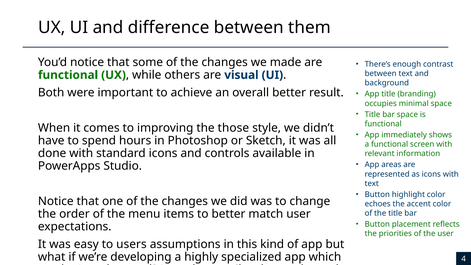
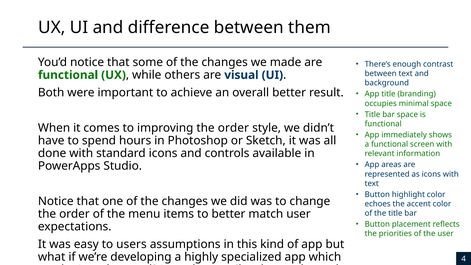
improving the those: those -> order
